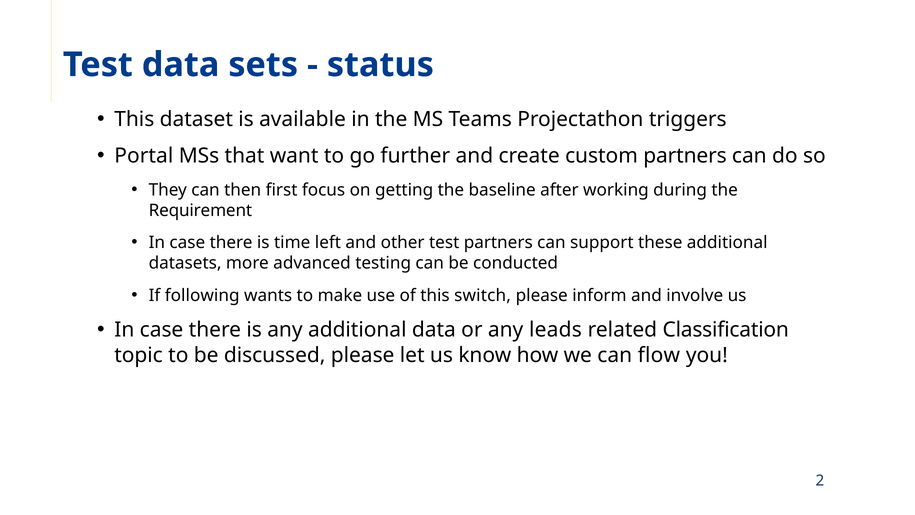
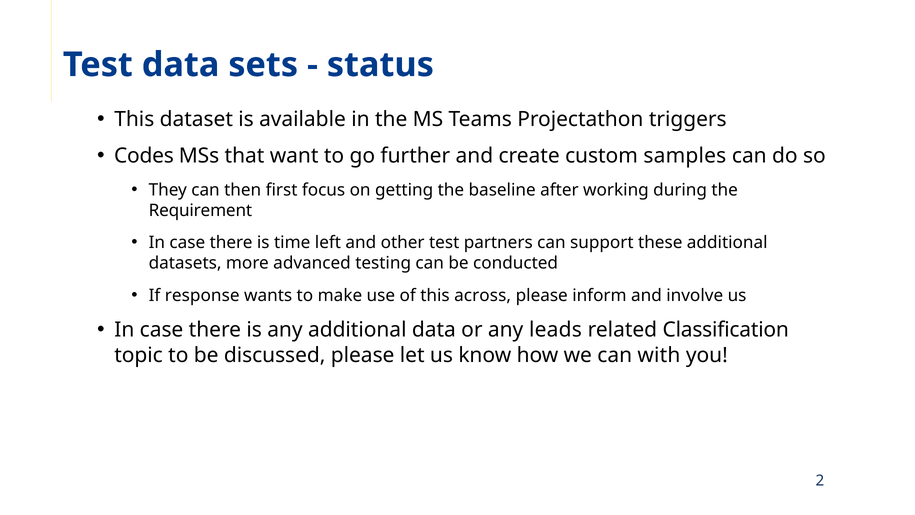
Portal: Portal -> Codes
custom partners: partners -> samples
following: following -> response
switch: switch -> across
flow: flow -> with
